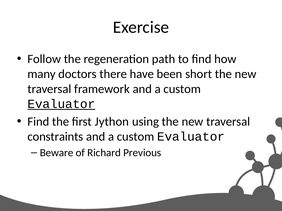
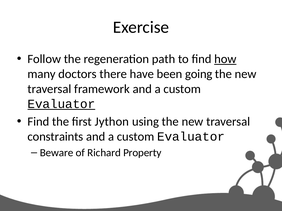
how underline: none -> present
short: short -> going
Previous: Previous -> Property
